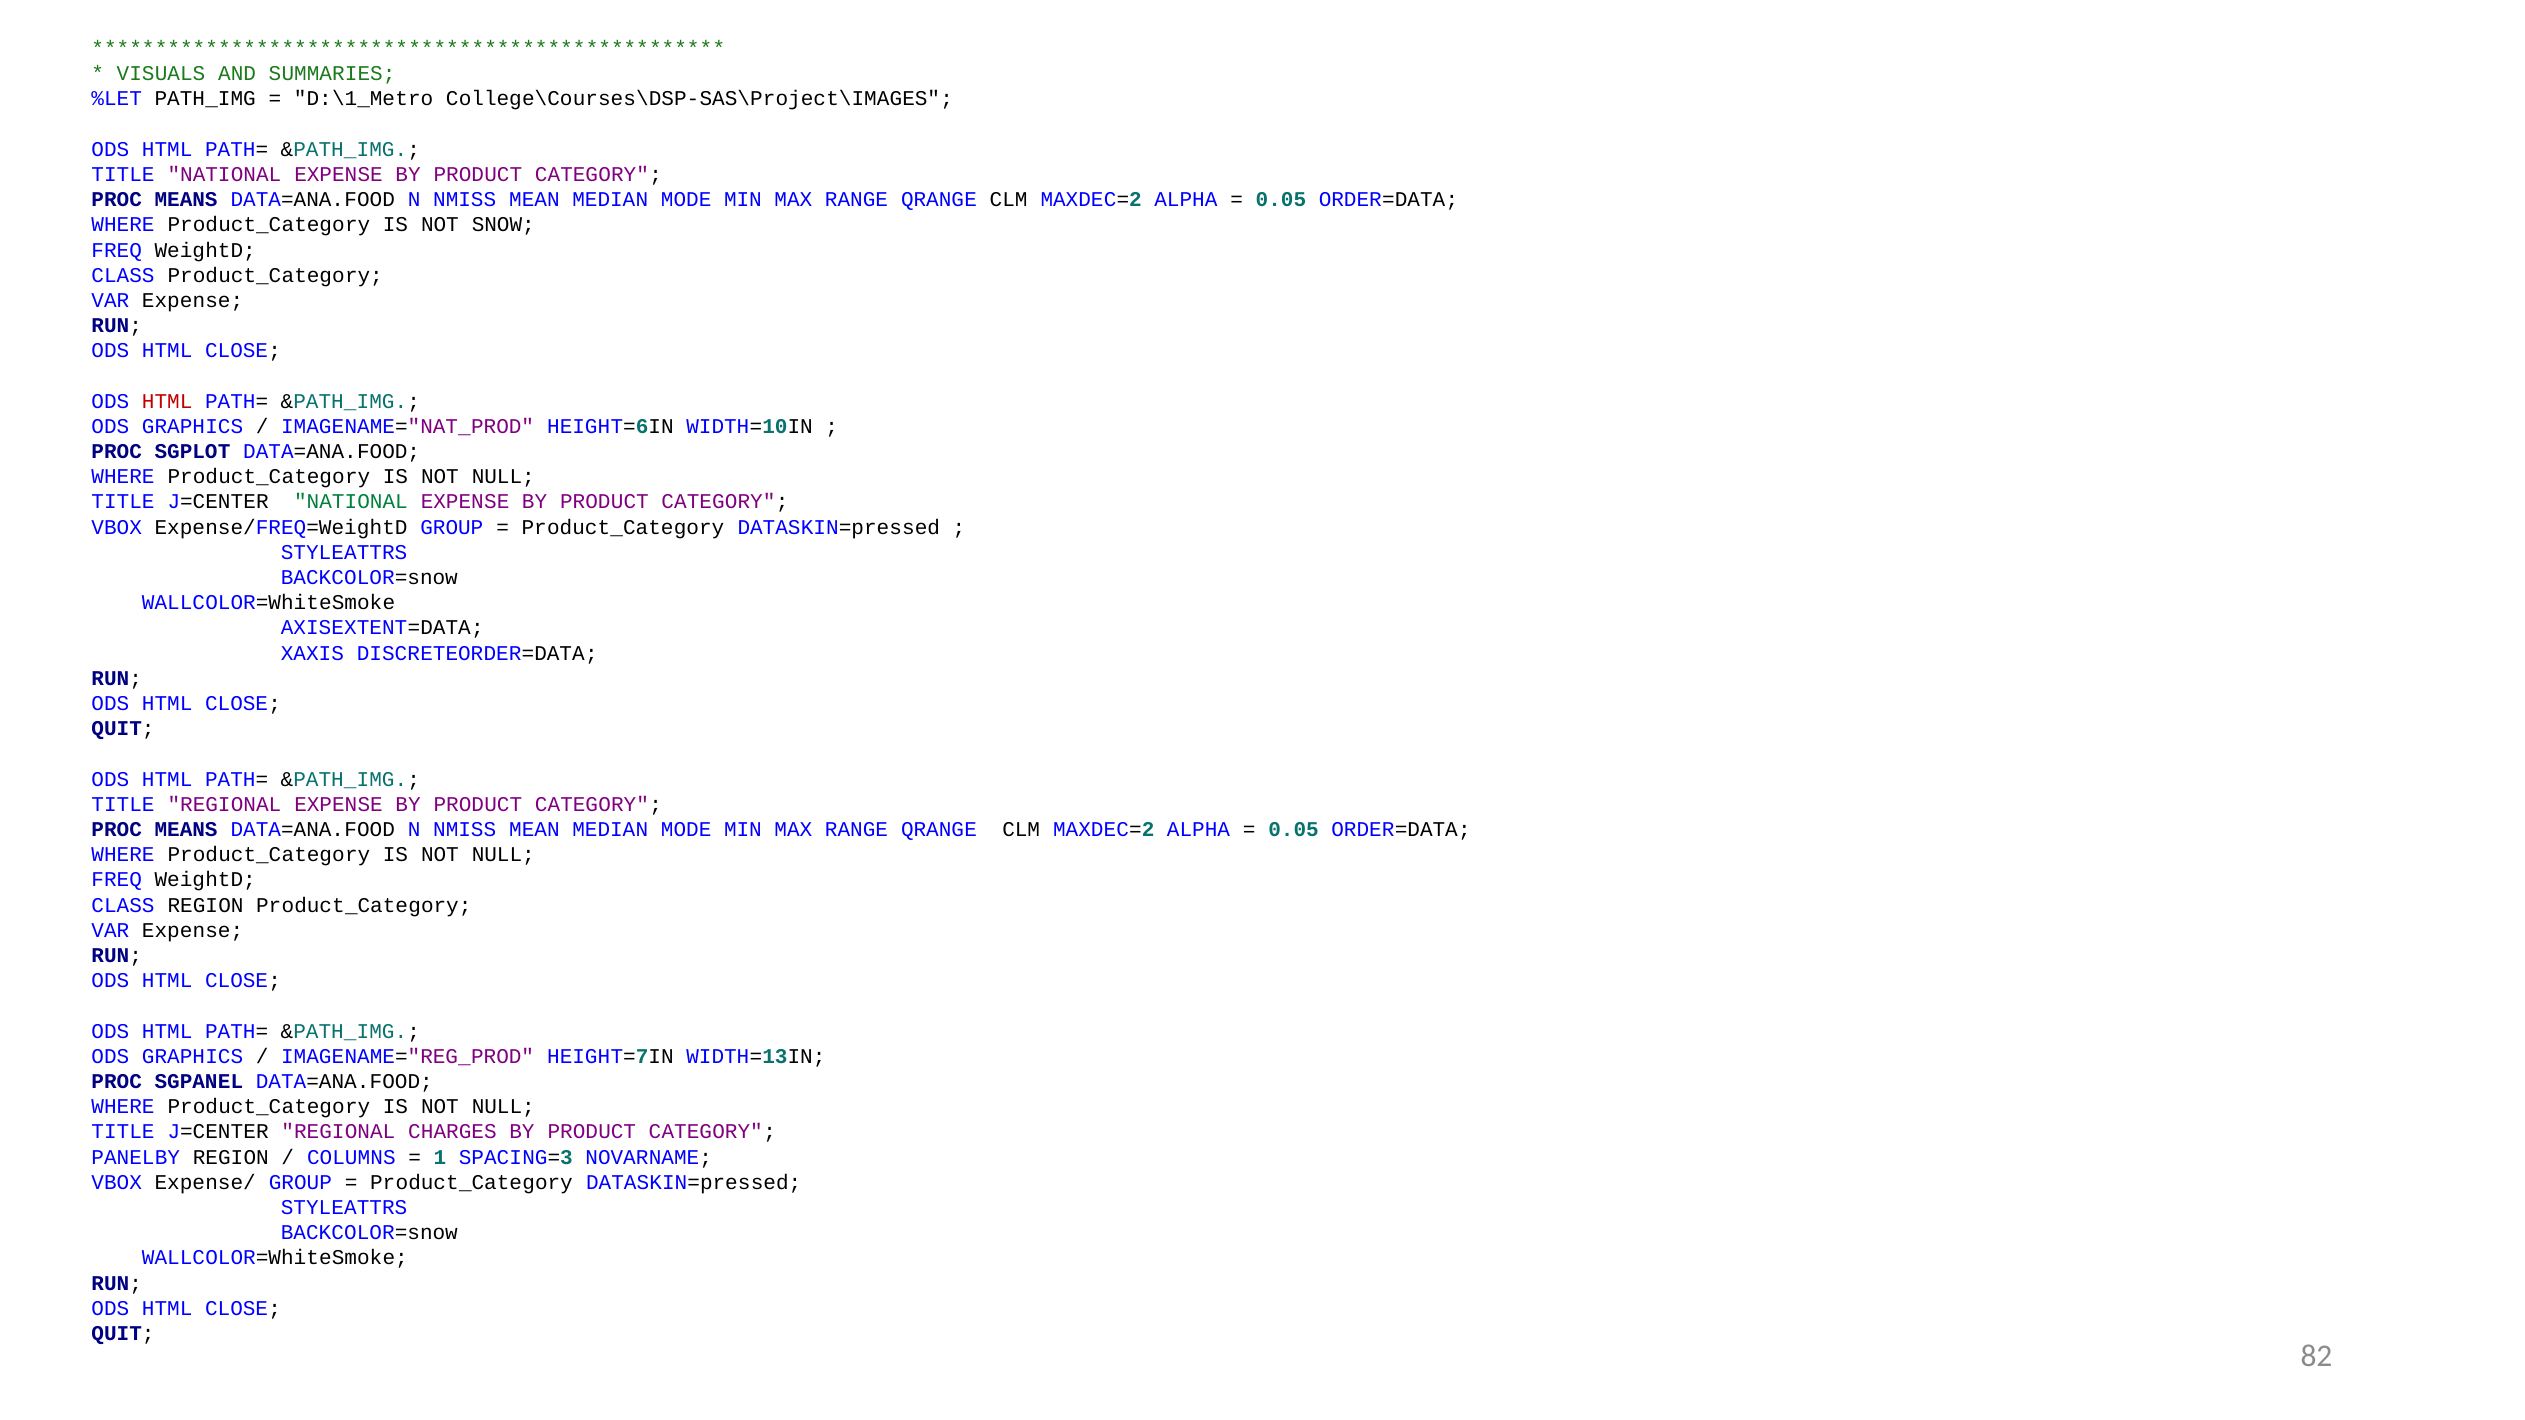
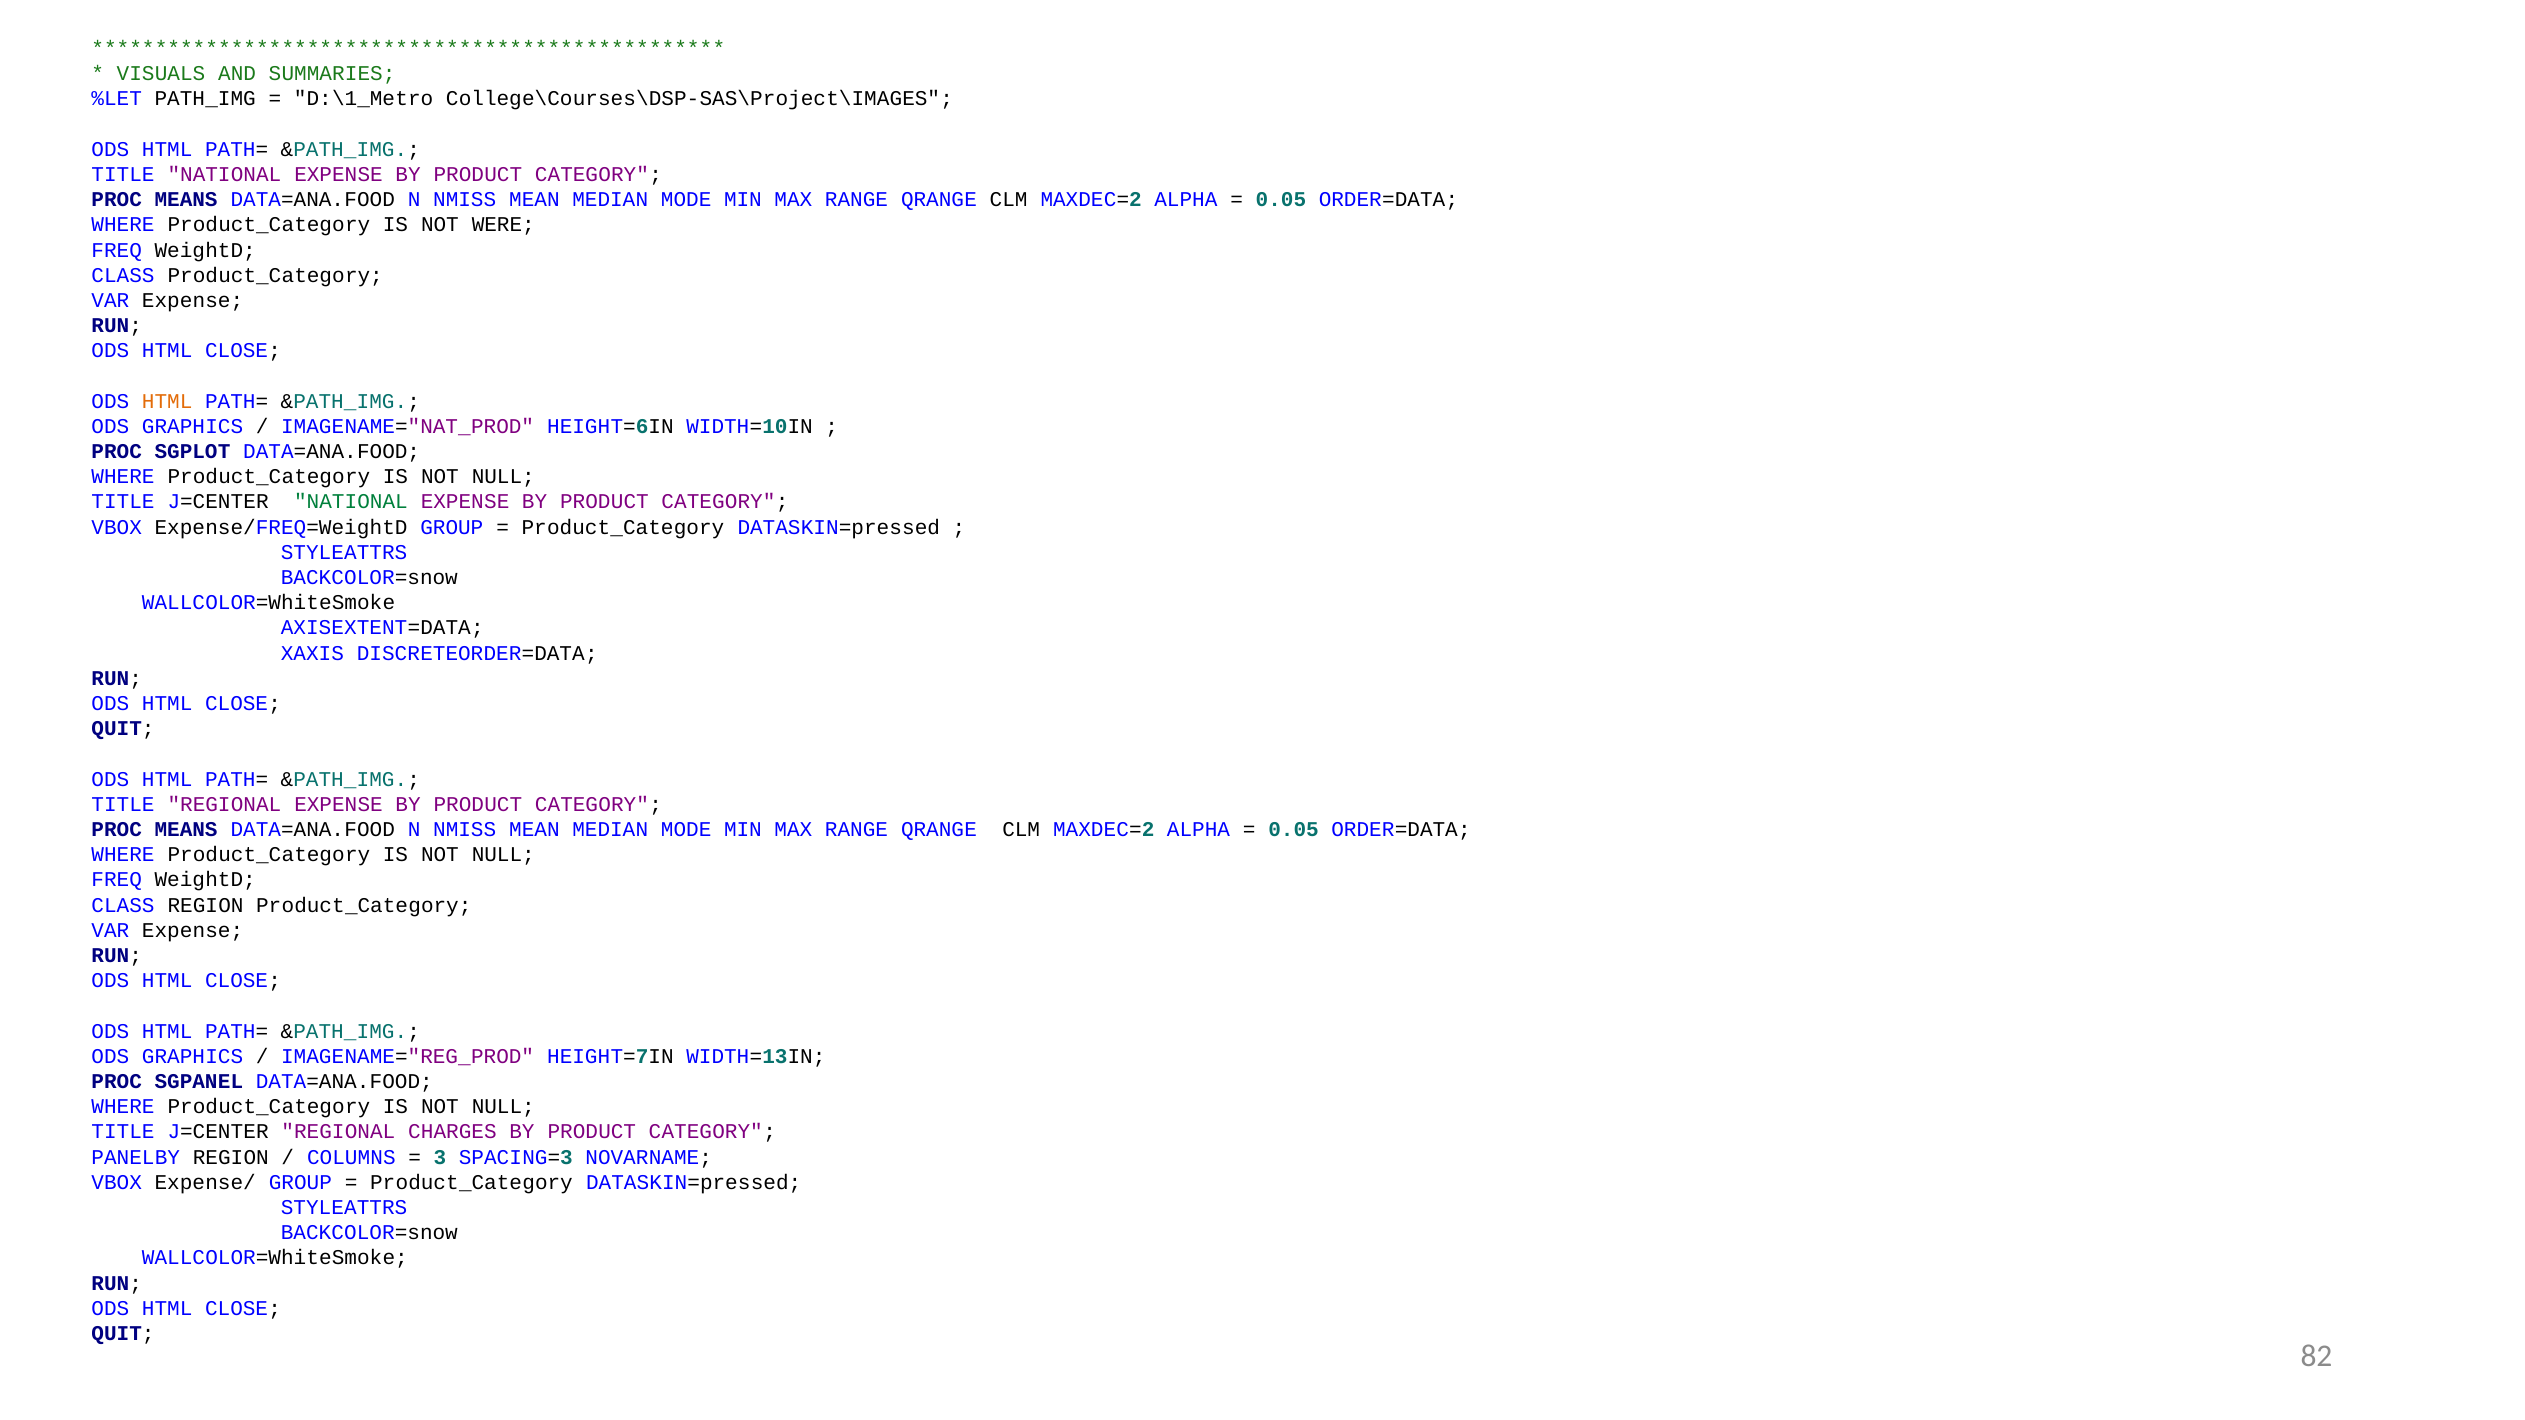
SNOW: SNOW -> WERE
HTML at (167, 401) colour: red -> orange
1: 1 -> 3
